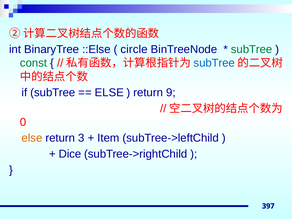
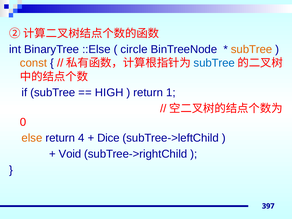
subTree at (252, 49) colour: green -> orange
const colour: green -> orange
ELSE at (109, 93): ELSE -> HIGH
9: 9 -> 1
3: 3 -> 4
Item: Item -> Dice
Dice: Dice -> Void
